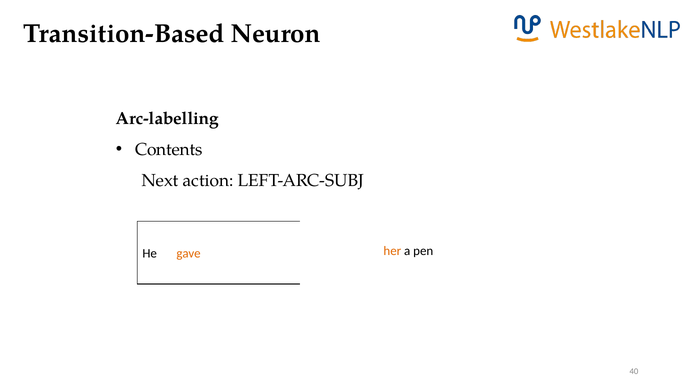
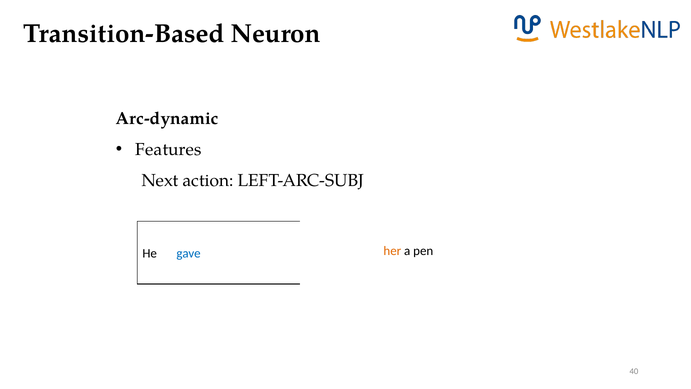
Arc-labelling: Arc-labelling -> Arc-dynamic
Contents: Contents -> Features
gave colour: orange -> blue
